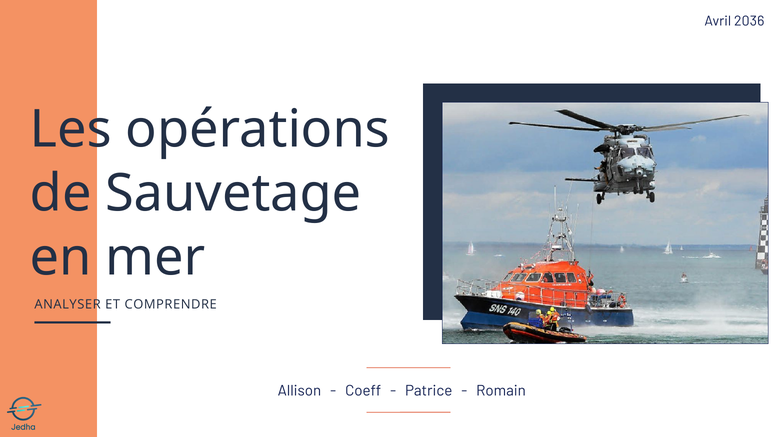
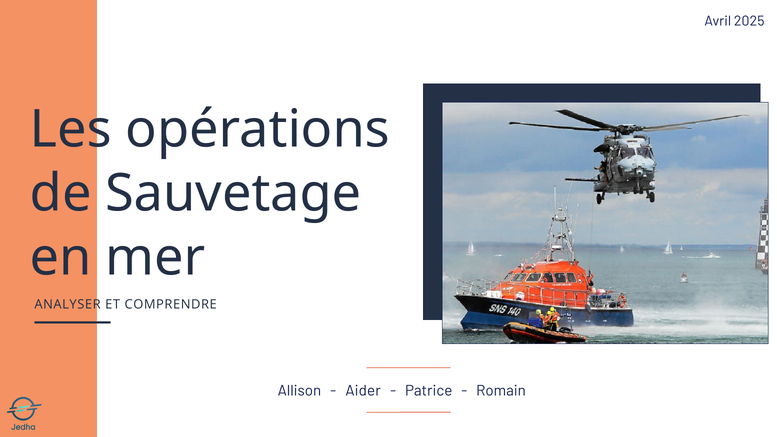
2036: 2036 -> 2025
Coeff: Coeff -> Aider
